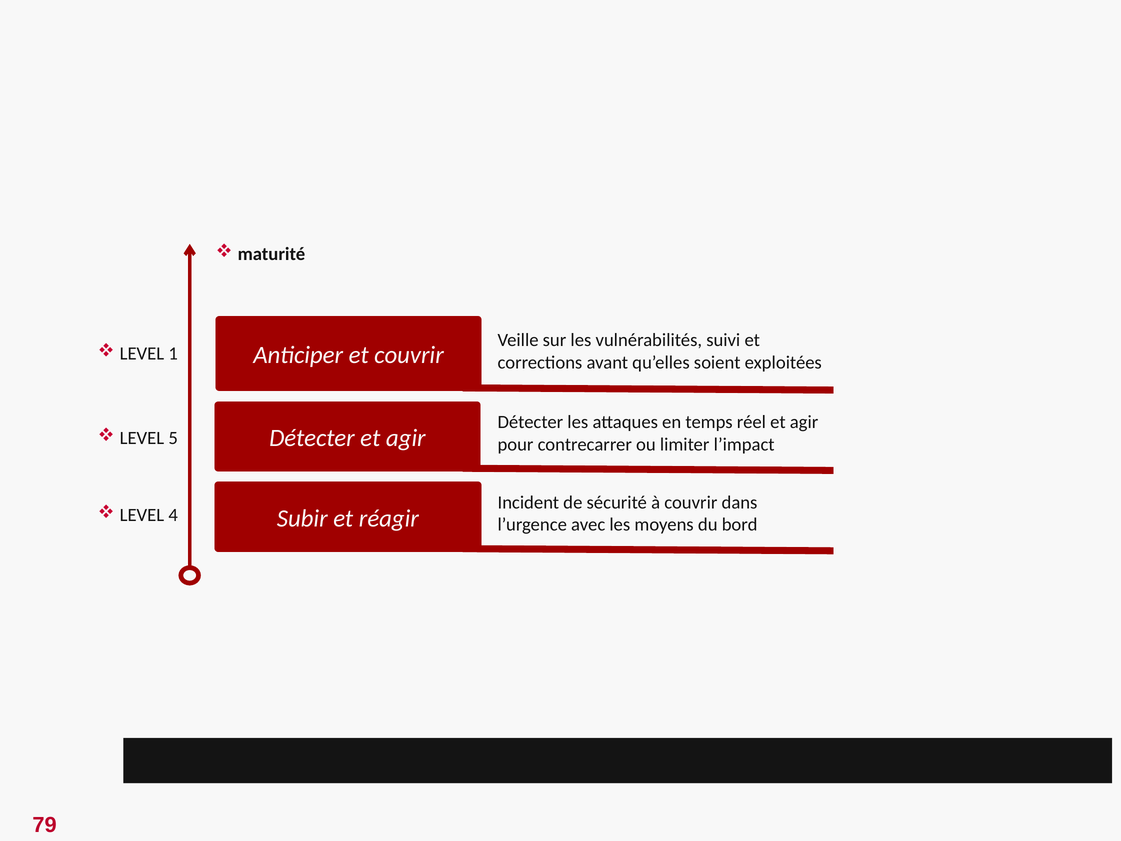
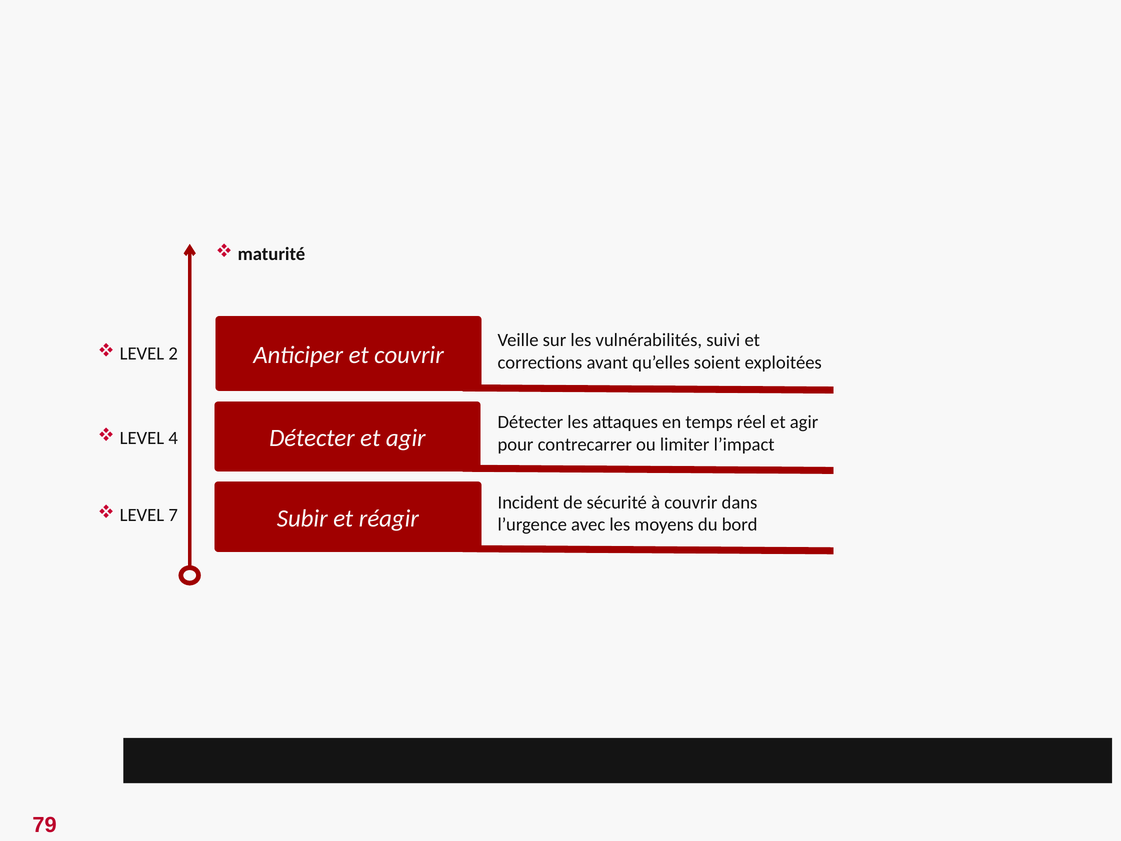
1: 1 -> 2
5: 5 -> 4
4: 4 -> 7
